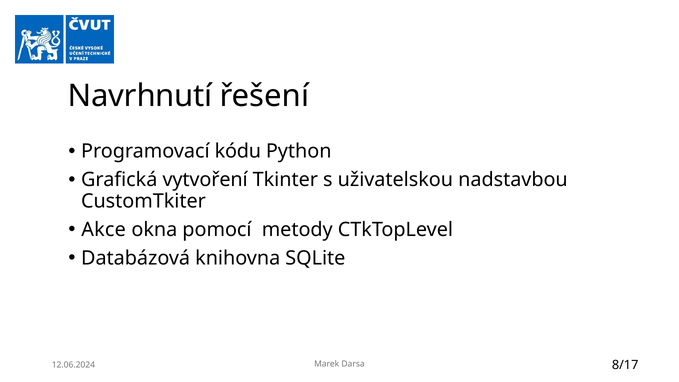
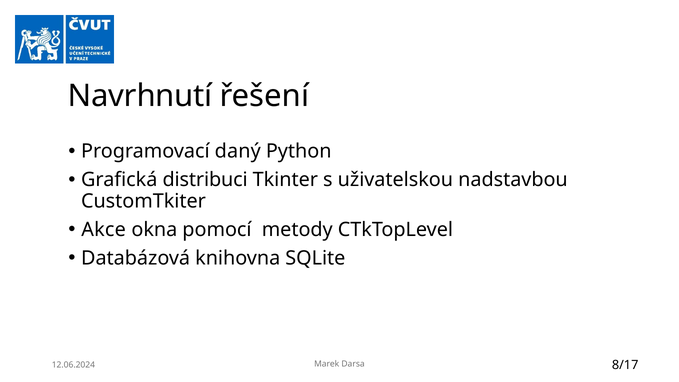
kódu: kódu -> daný
vytvoření: vytvoření -> distribuci
